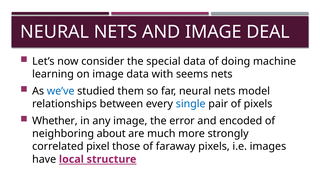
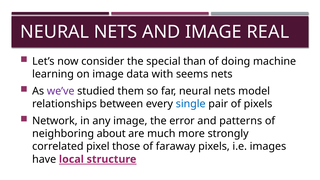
DEAL: DEAL -> REAL
special data: data -> than
we’ve colour: blue -> purple
Whether: Whether -> Network
encoded: encoded -> patterns
